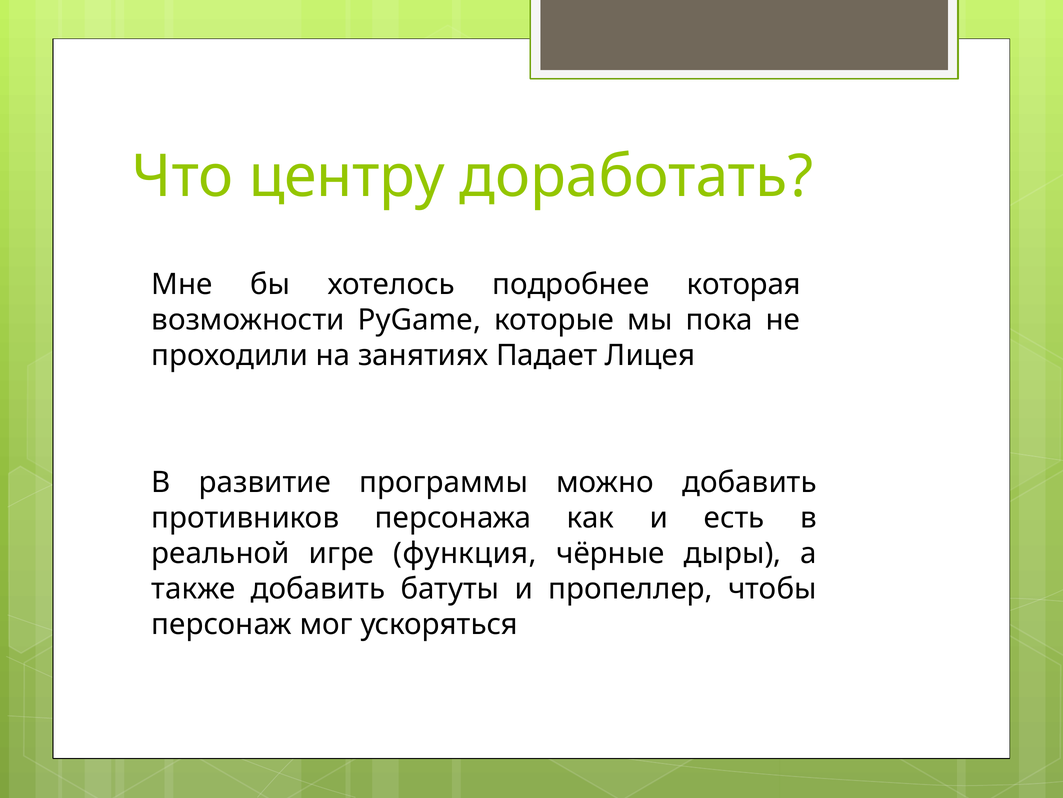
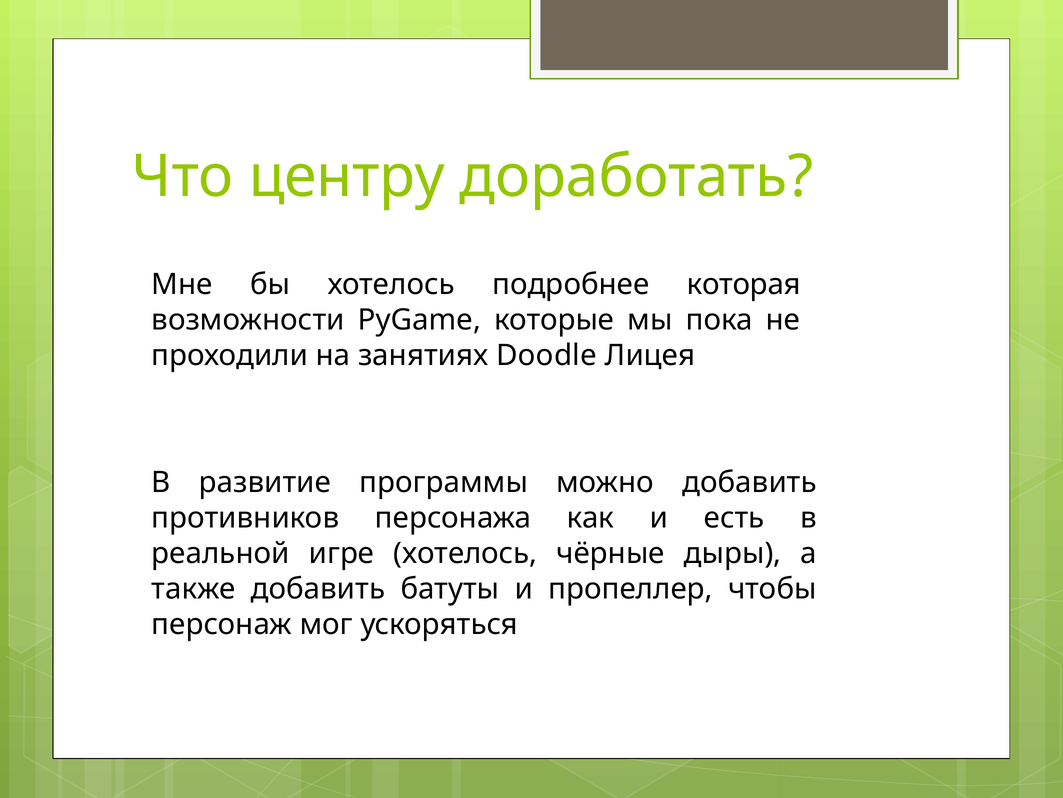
Падает: Падает -> Doodle
игре функция: функция -> хотелось
